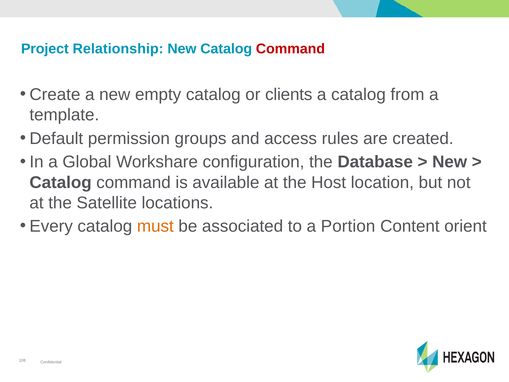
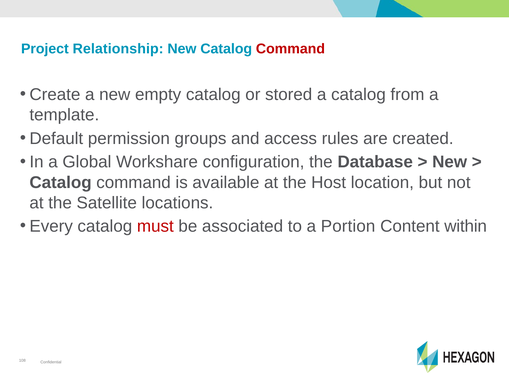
clients: clients -> stored
must colour: orange -> red
orient: orient -> within
